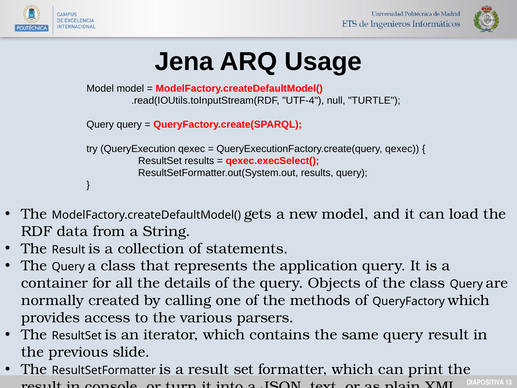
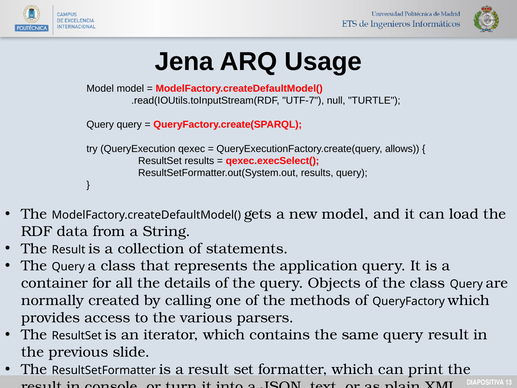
UTF-4: UTF-4 -> UTF-7
QueryExecutionFactory.create(query qexec: qexec -> allows
